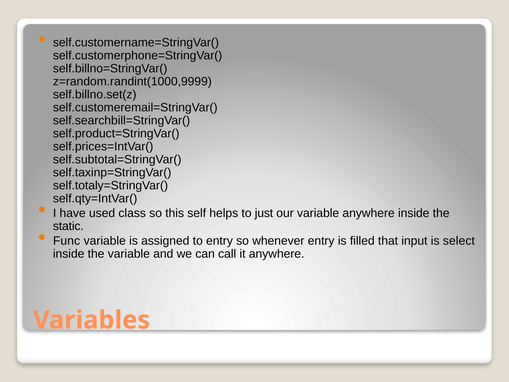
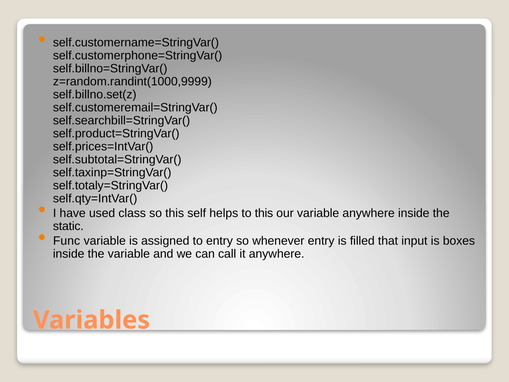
to just: just -> this
select: select -> boxes
